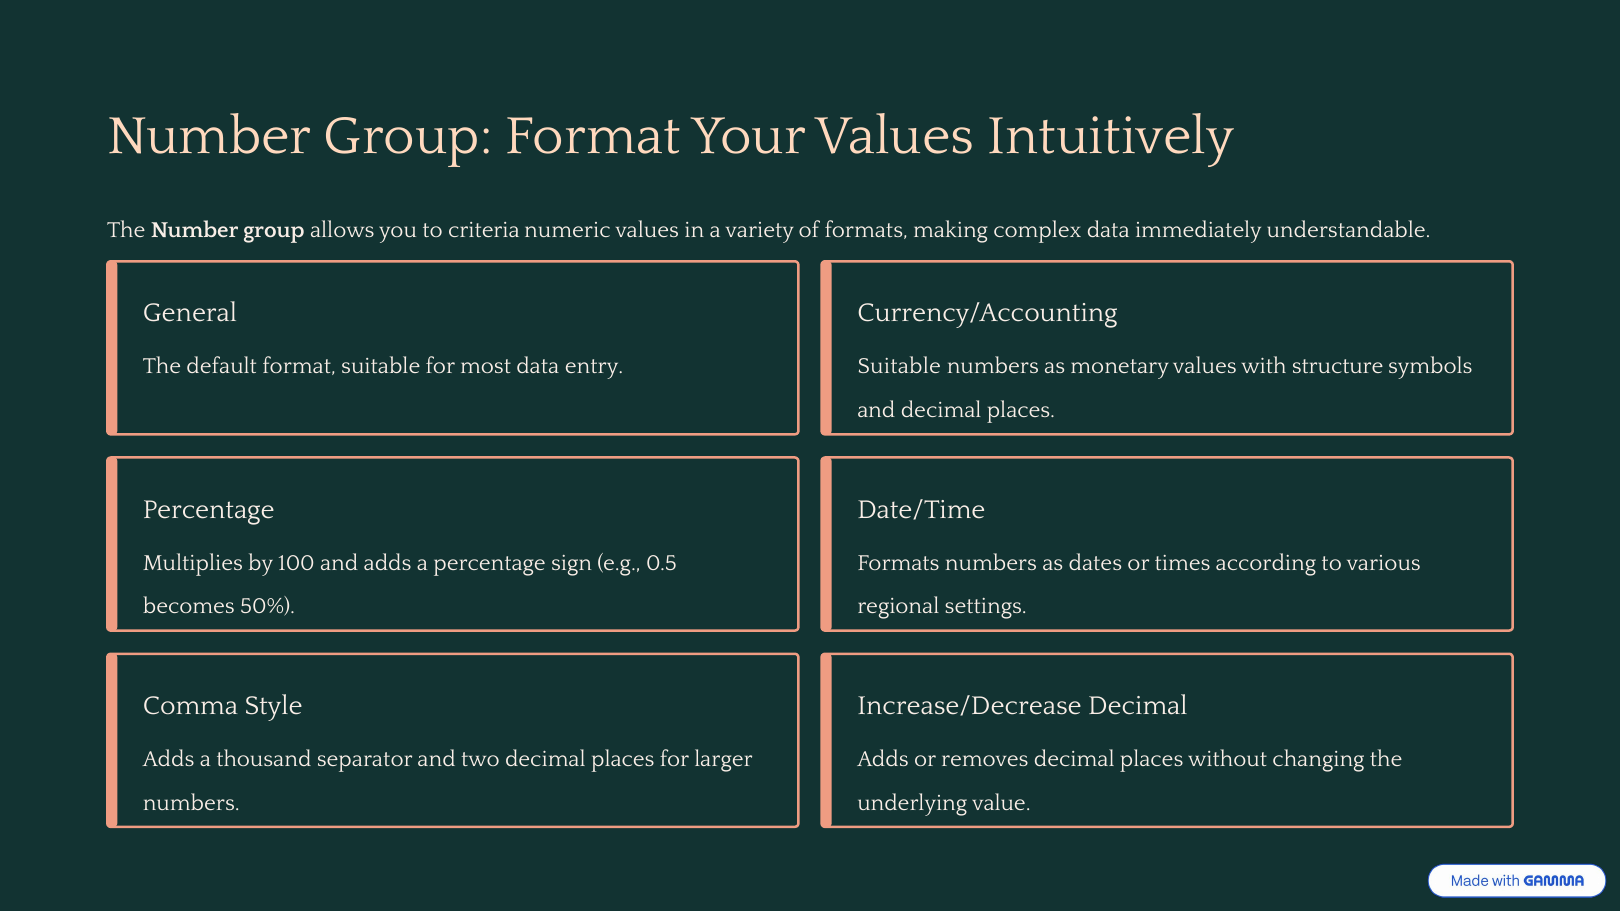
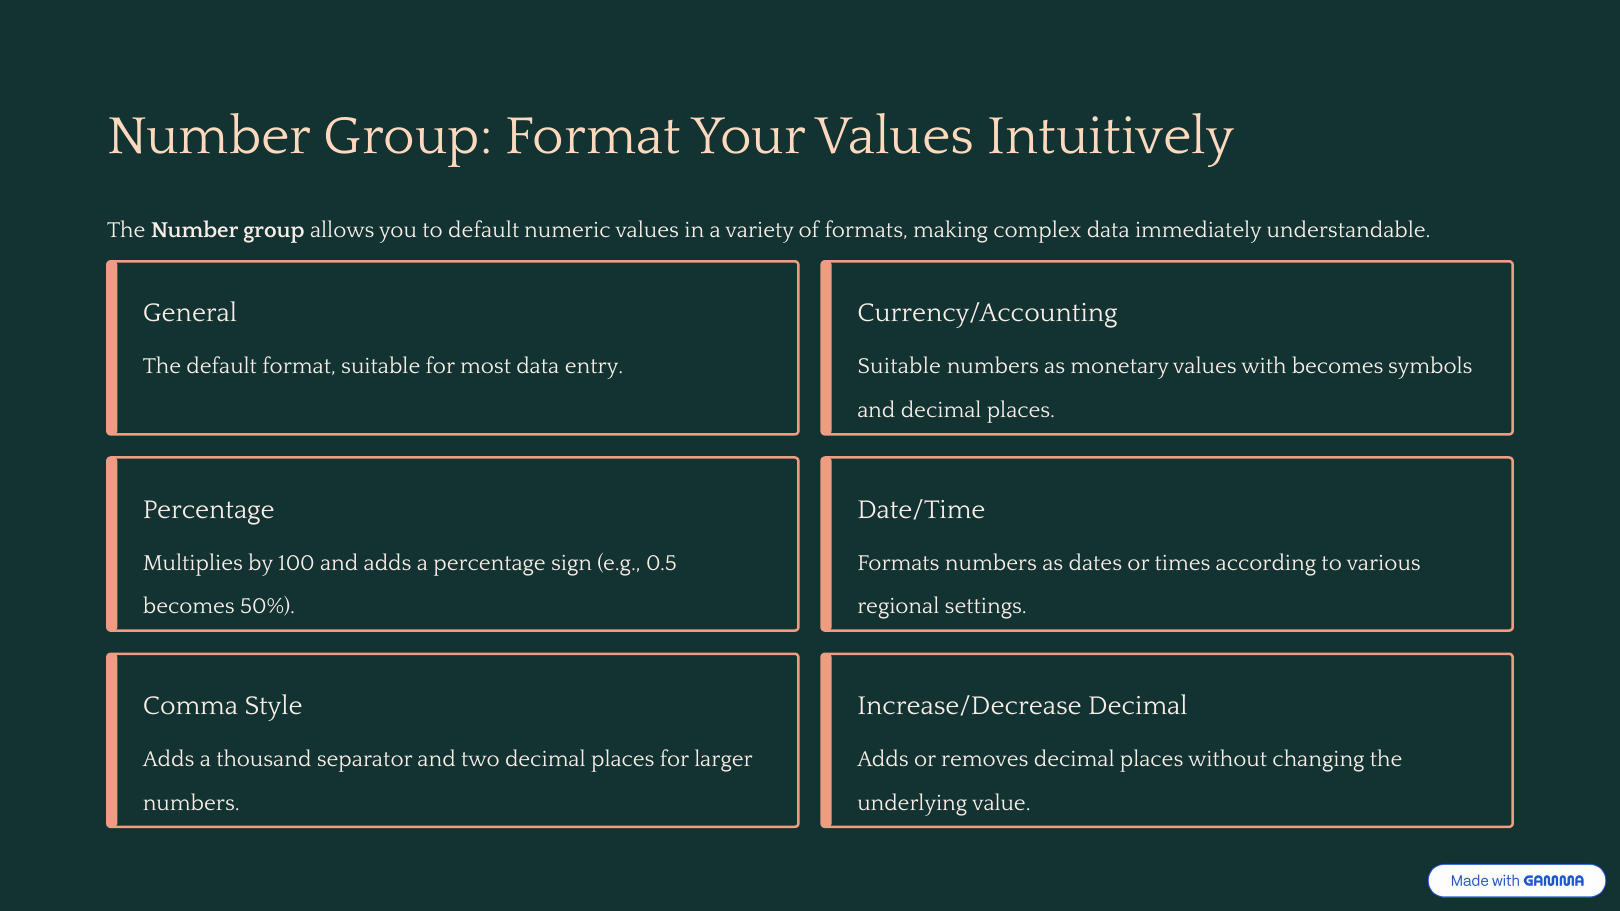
to criteria: criteria -> default
with structure: structure -> becomes
